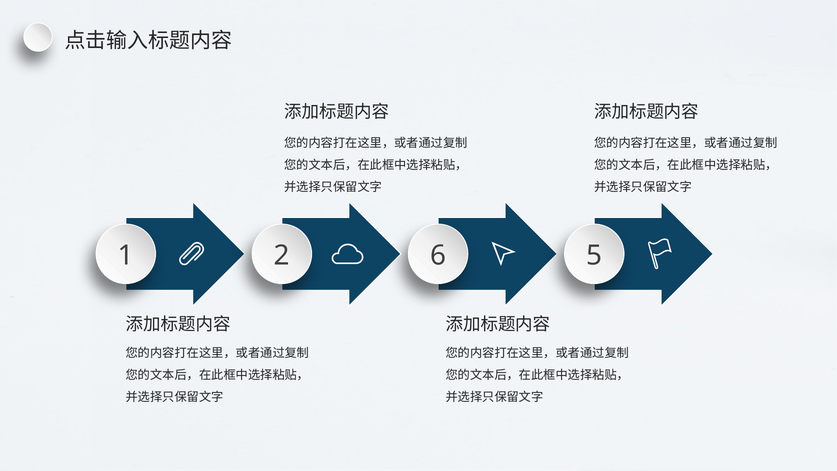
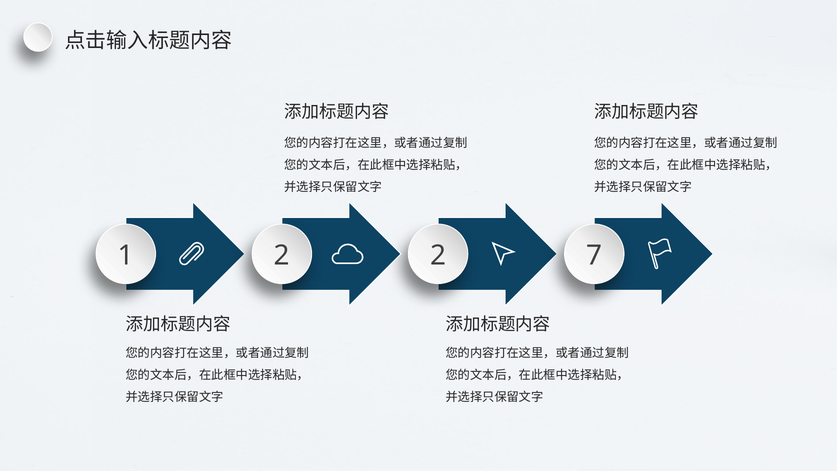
1 6: 6 -> 2
5: 5 -> 7
